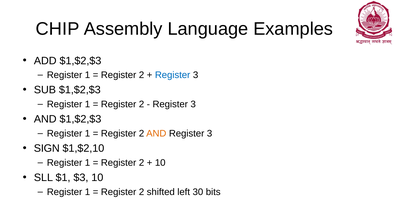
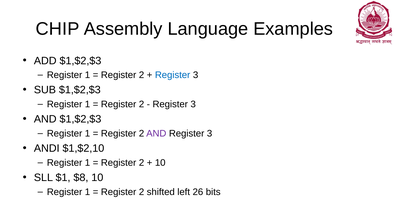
AND at (156, 133) colour: orange -> purple
SIGN: SIGN -> ANDI
$3: $3 -> $8
30: 30 -> 26
